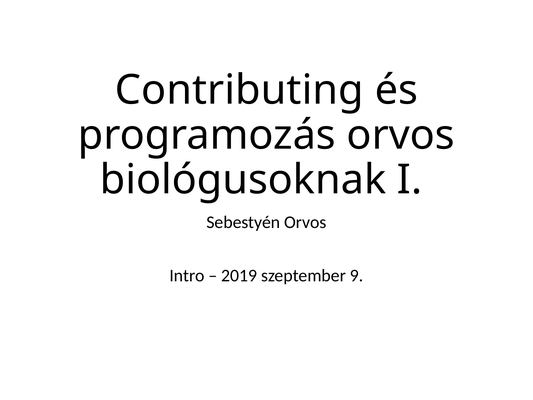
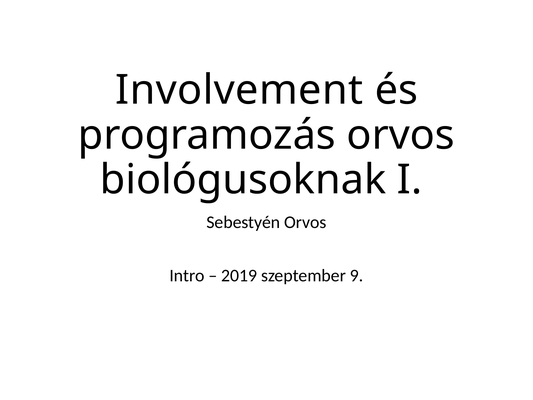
Contributing: Contributing -> Involvement
